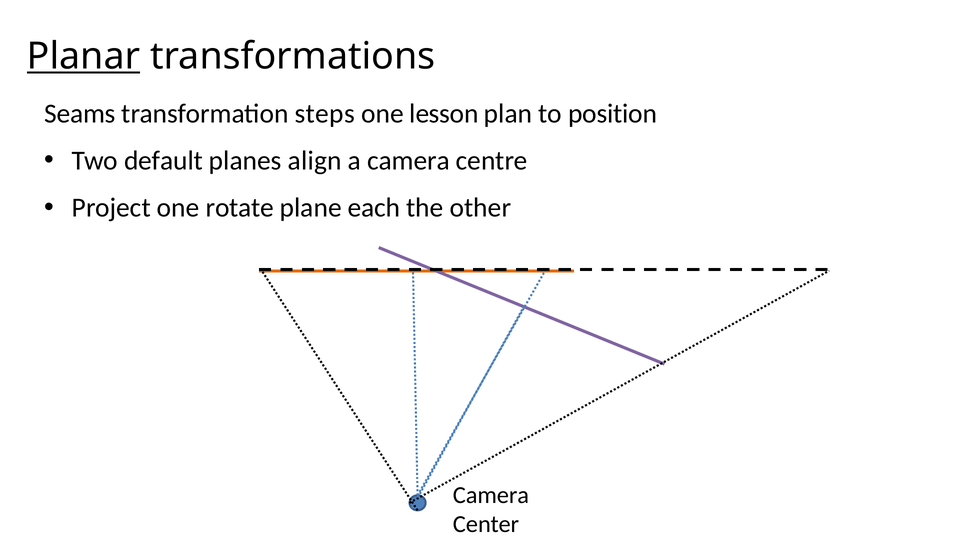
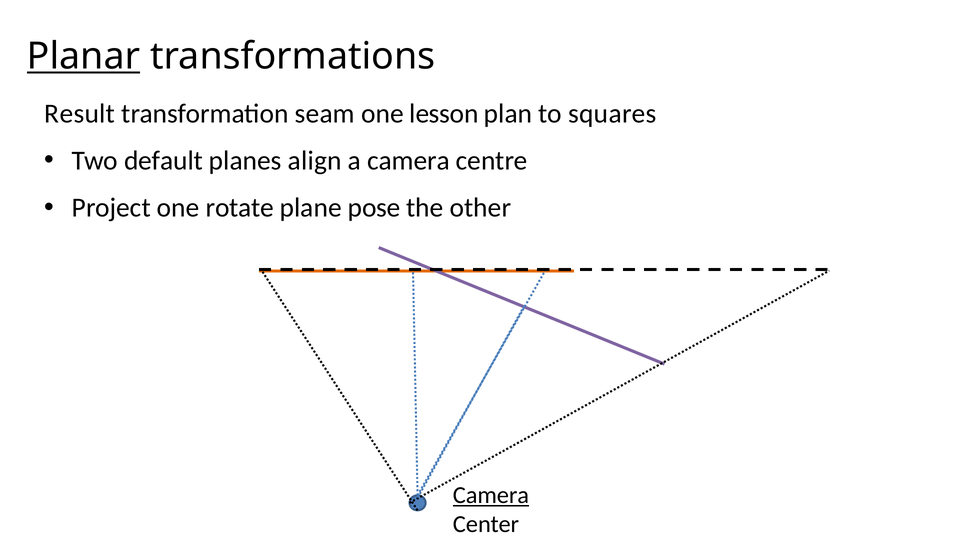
Seams: Seams -> Result
steps: steps -> seam
position: position -> squares
each: each -> pose
Camera at (491, 496) underline: none -> present
